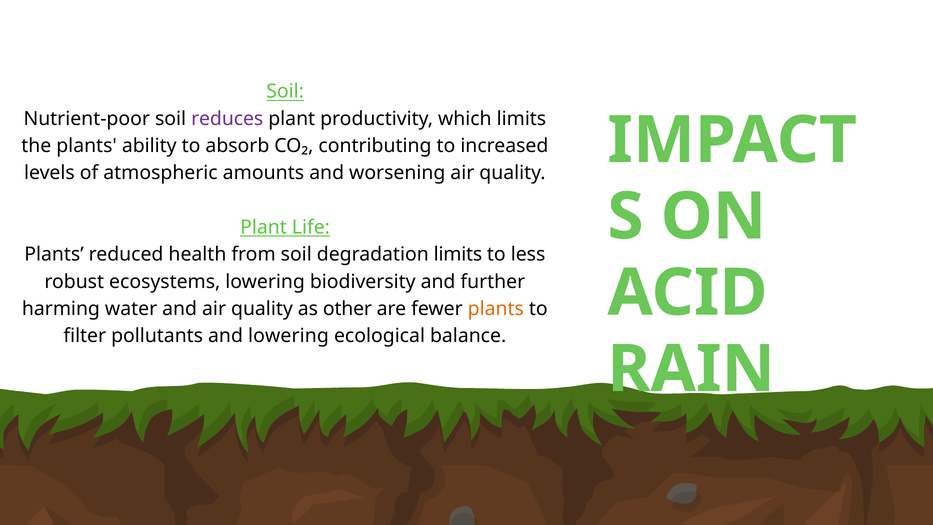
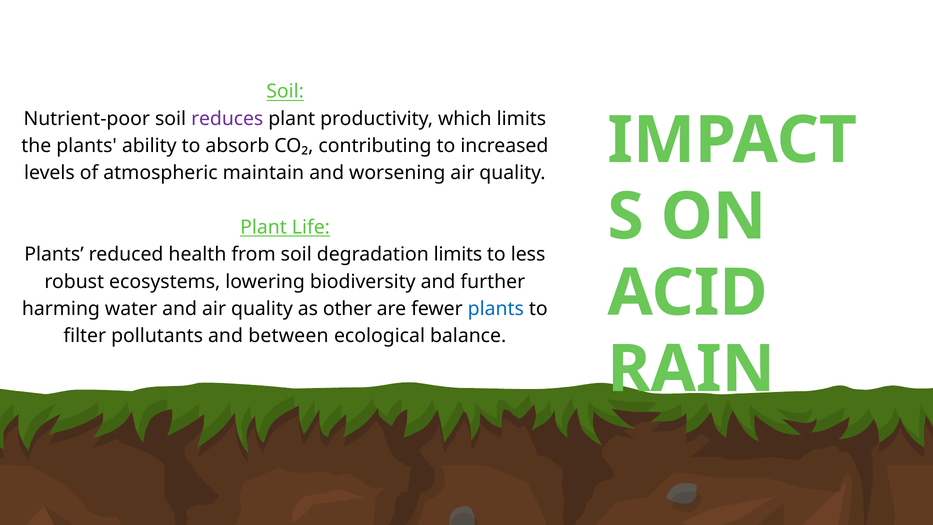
amounts: amounts -> maintain
plants at (496, 309) colour: orange -> blue
and lowering: lowering -> between
